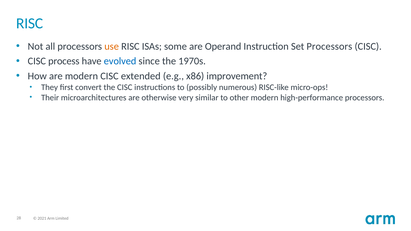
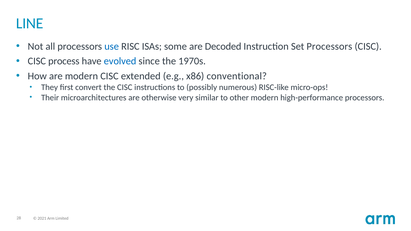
RISC at (30, 24): RISC -> LINE
use colour: orange -> blue
Operand: Operand -> Decoded
improvement: improvement -> conventional
